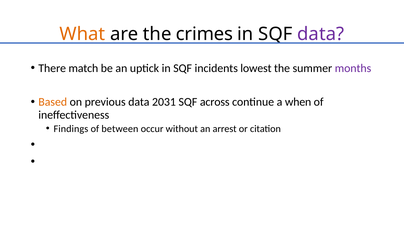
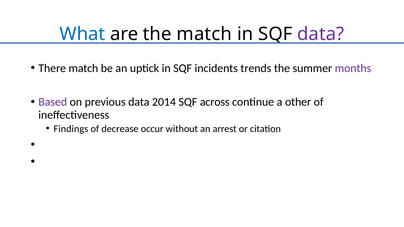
What colour: orange -> blue
the crimes: crimes -> match
lowest: lowest -> trends
Based colour: orange -> purple
2031: 2031 -> 2014
when: when -> other
between: between -> decrease
